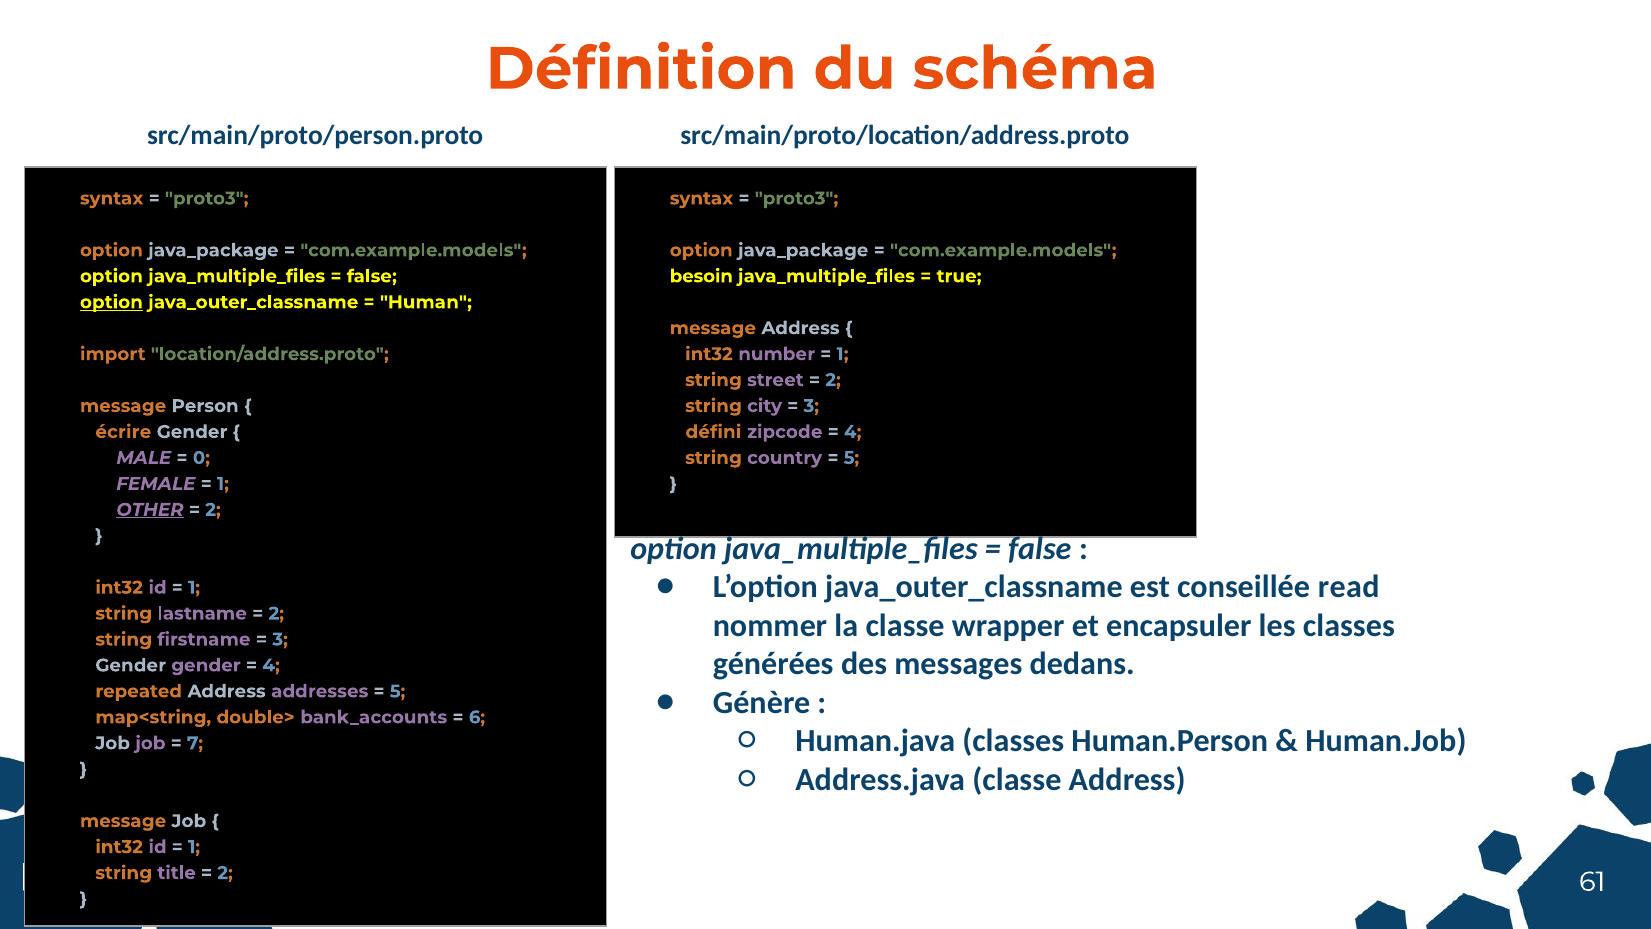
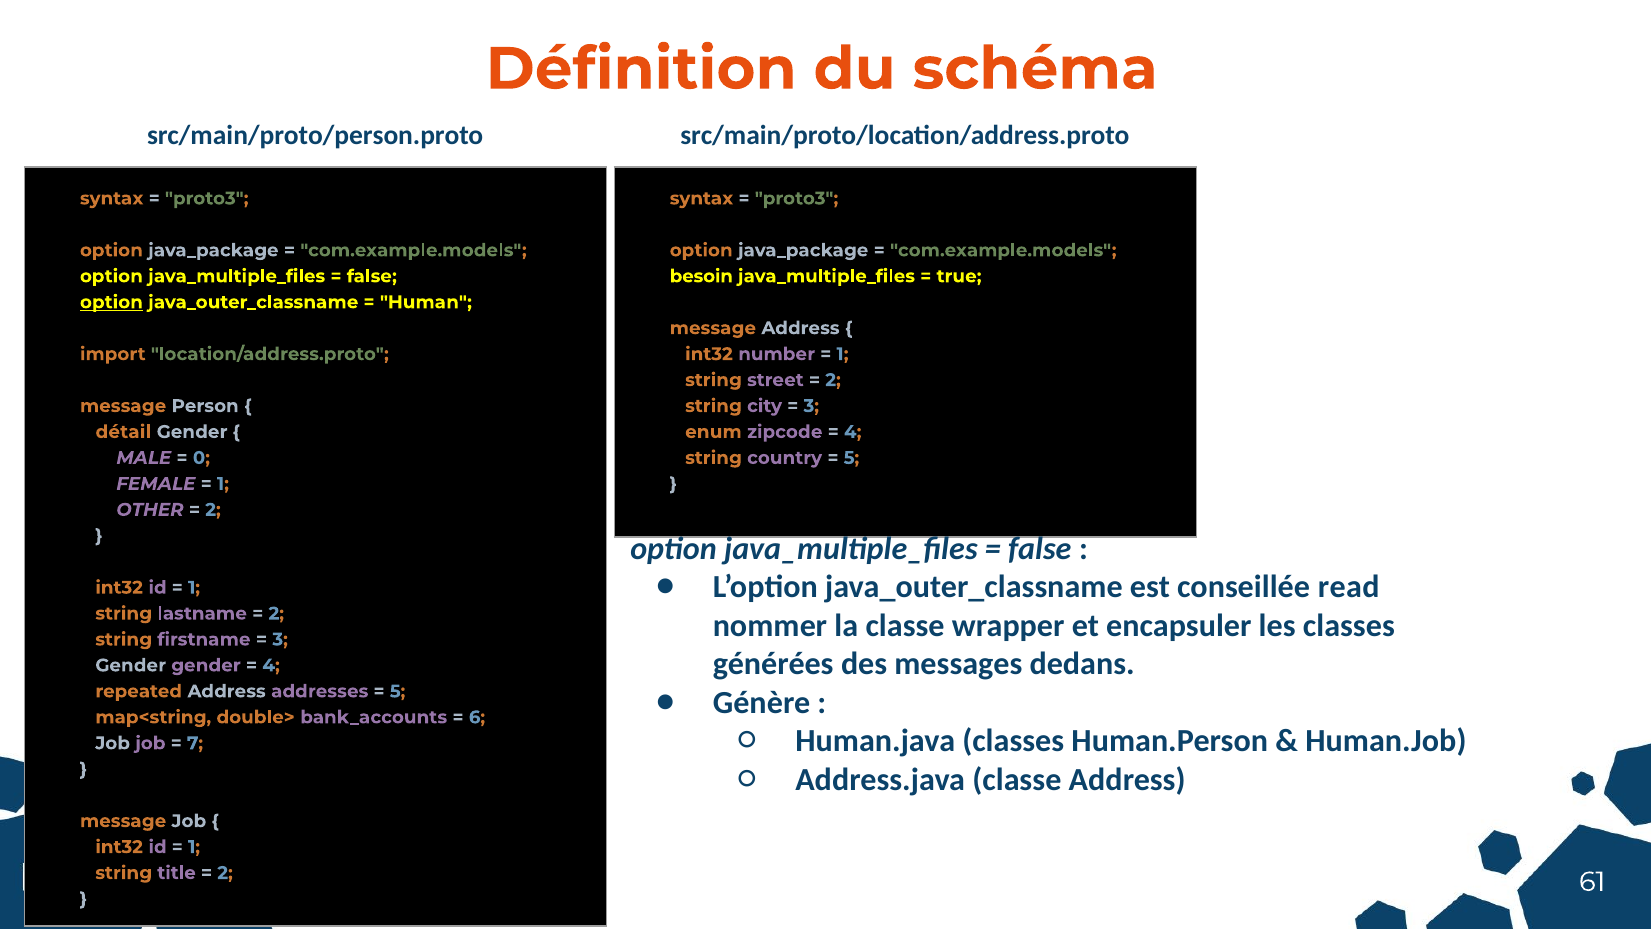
écrire: écrire -> détail
défini: défini -> enum
OTHER underline: present -> none
